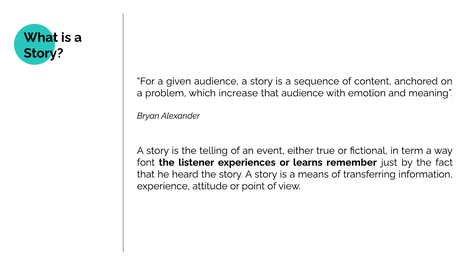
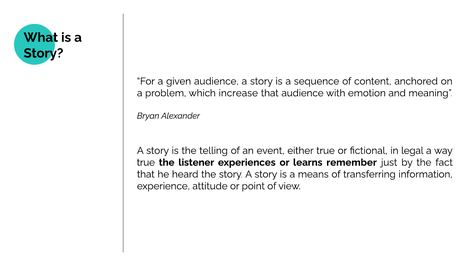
term: term -> legal
font at (146, 163): font -> true
